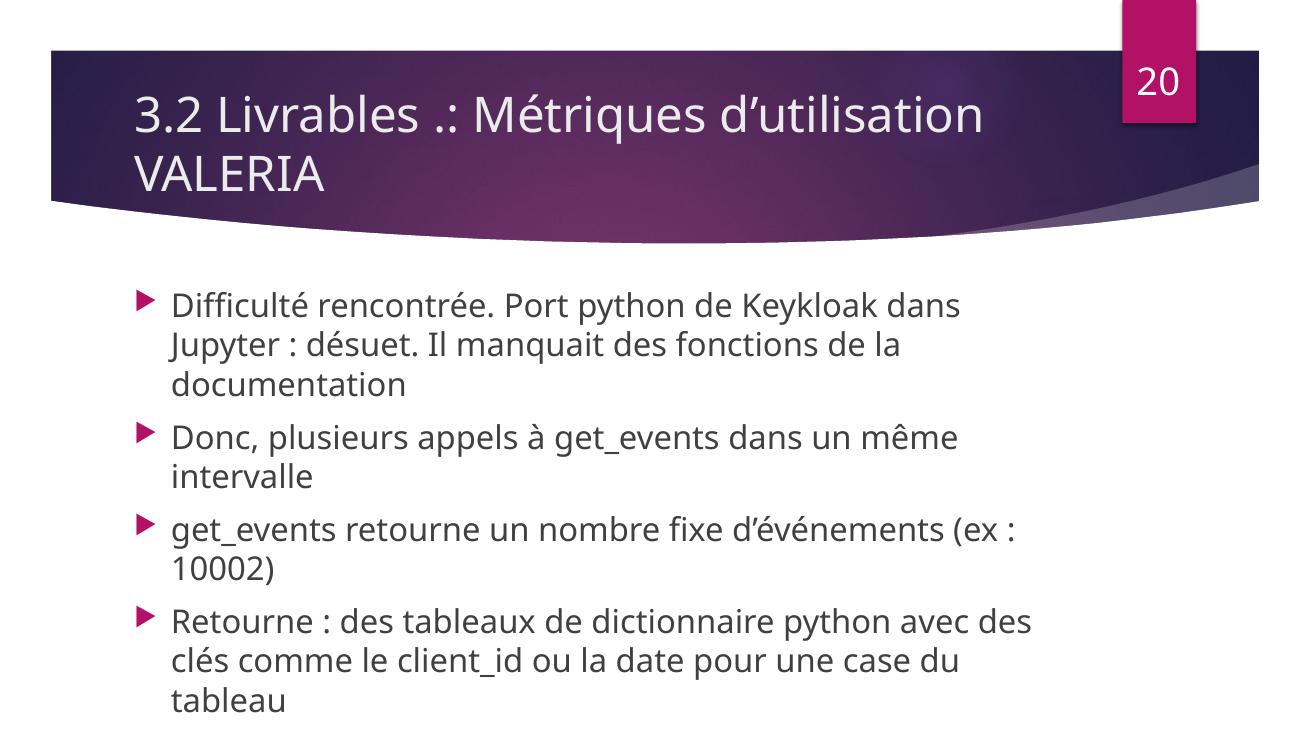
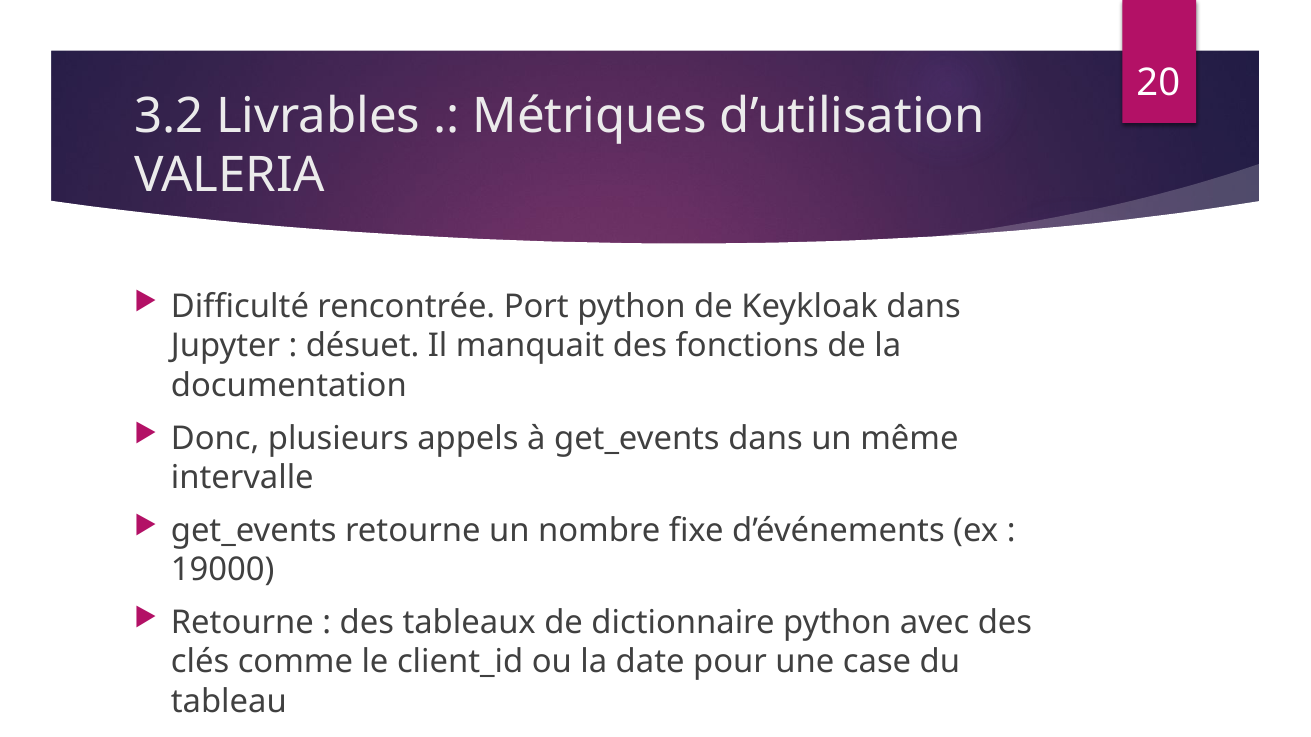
10002: 10002 -> 19000
